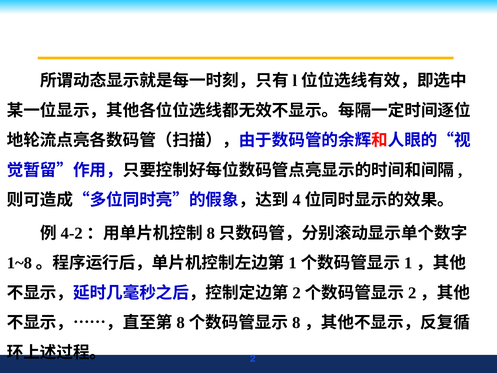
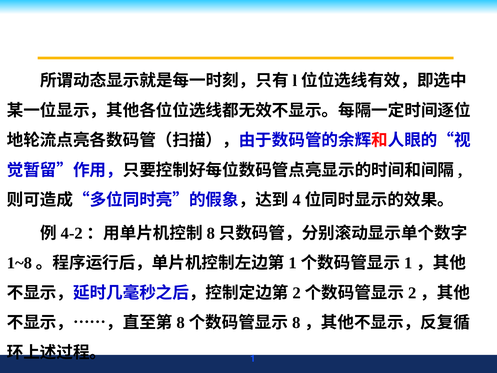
2: 2 -> 1
